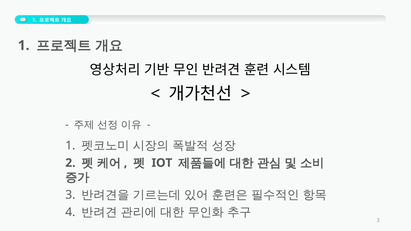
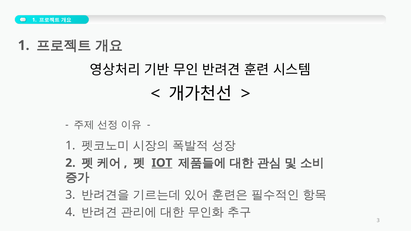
IOT underline: none -> present
